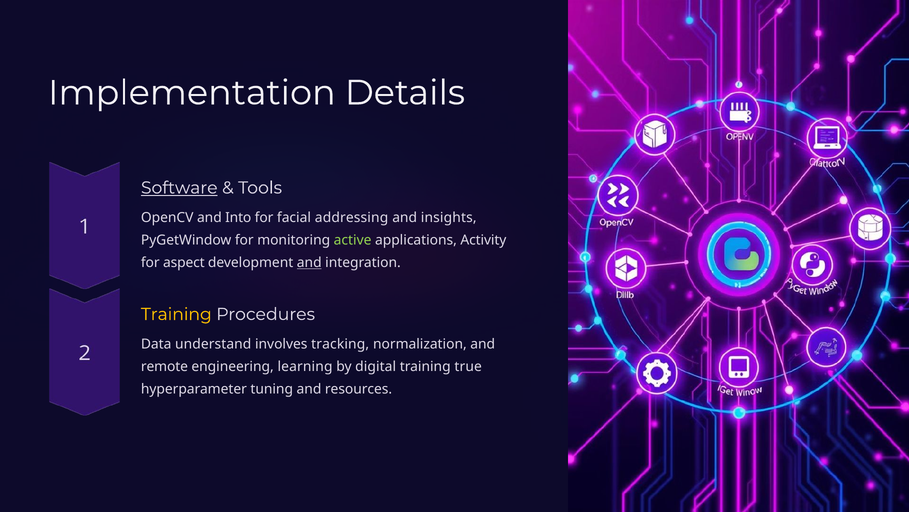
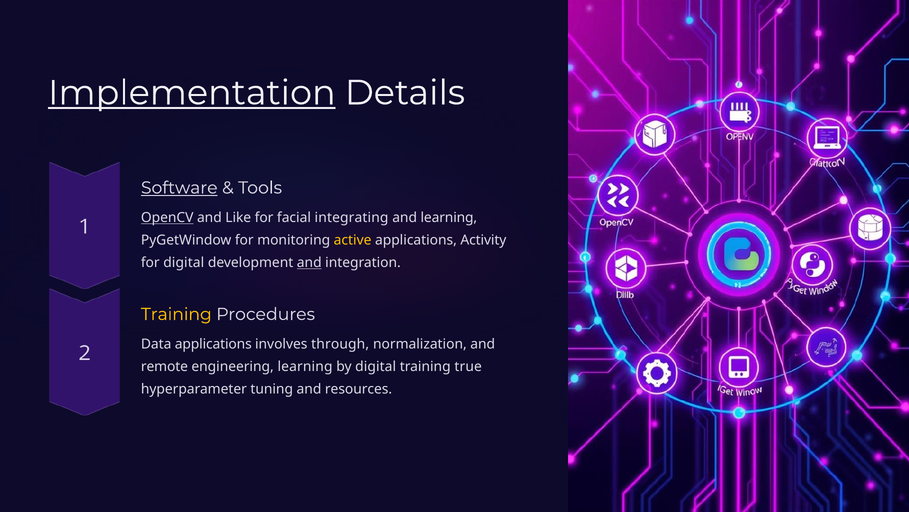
Implementation underline: none -> present
OpenCV underline: none -> present
Into: Into -> Like
addressing: addressing -> integrating
and insights: insights -> learning
active colour: light green -> yellow
for aspect: aspect -> digital
Data understand: understand -> applications
tracking: tracking -> through
